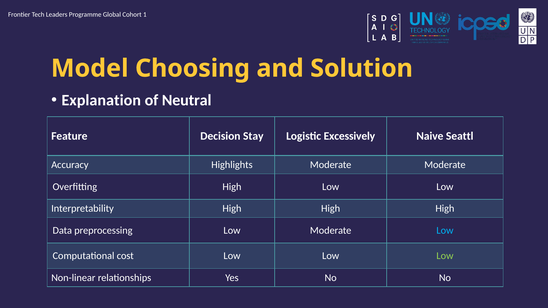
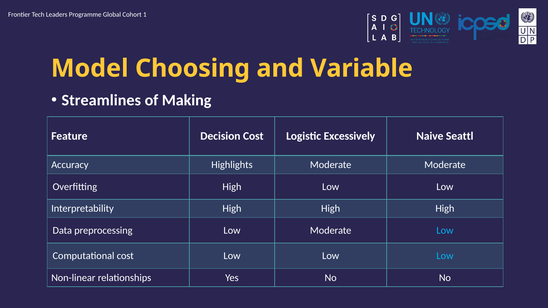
Solution: Solution -> Variable
Explanation: Explanation -> Streamlines
Neutral: Neutral -> Making
Decision Stay: Stay -> Cost
Low at (445, 256) colour: light green -> light blue
